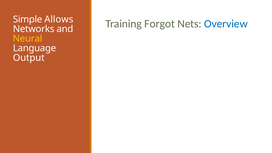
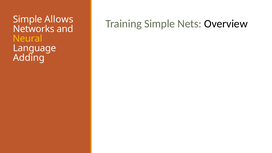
Training Forgot: Forgot -> Simple
Overview colour: blue -> black
Output: Output -> Adding
